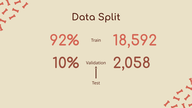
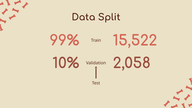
92%: 92% -> 99%
18,592: 18,592 -> 15,522
